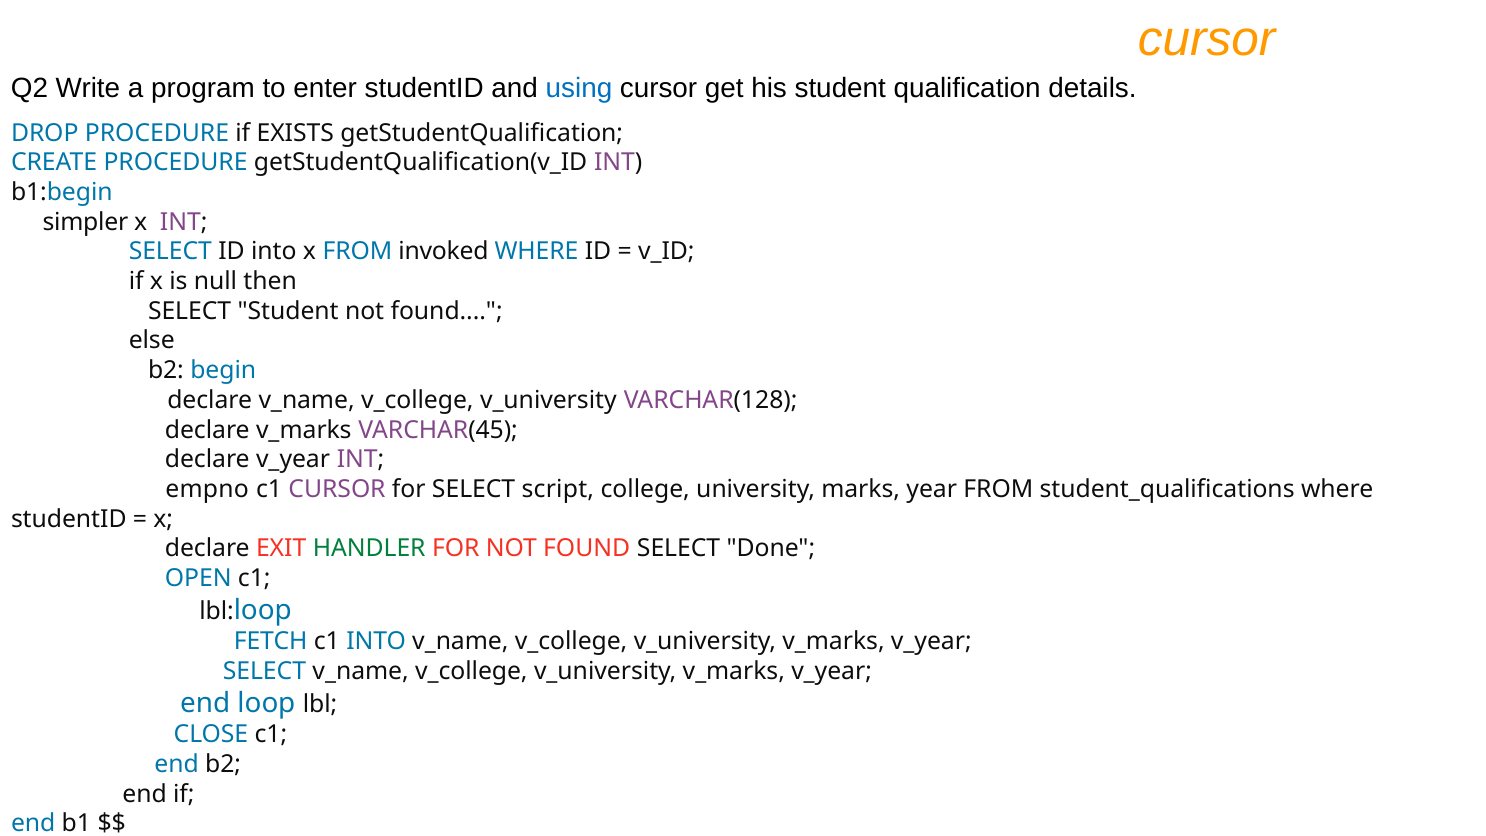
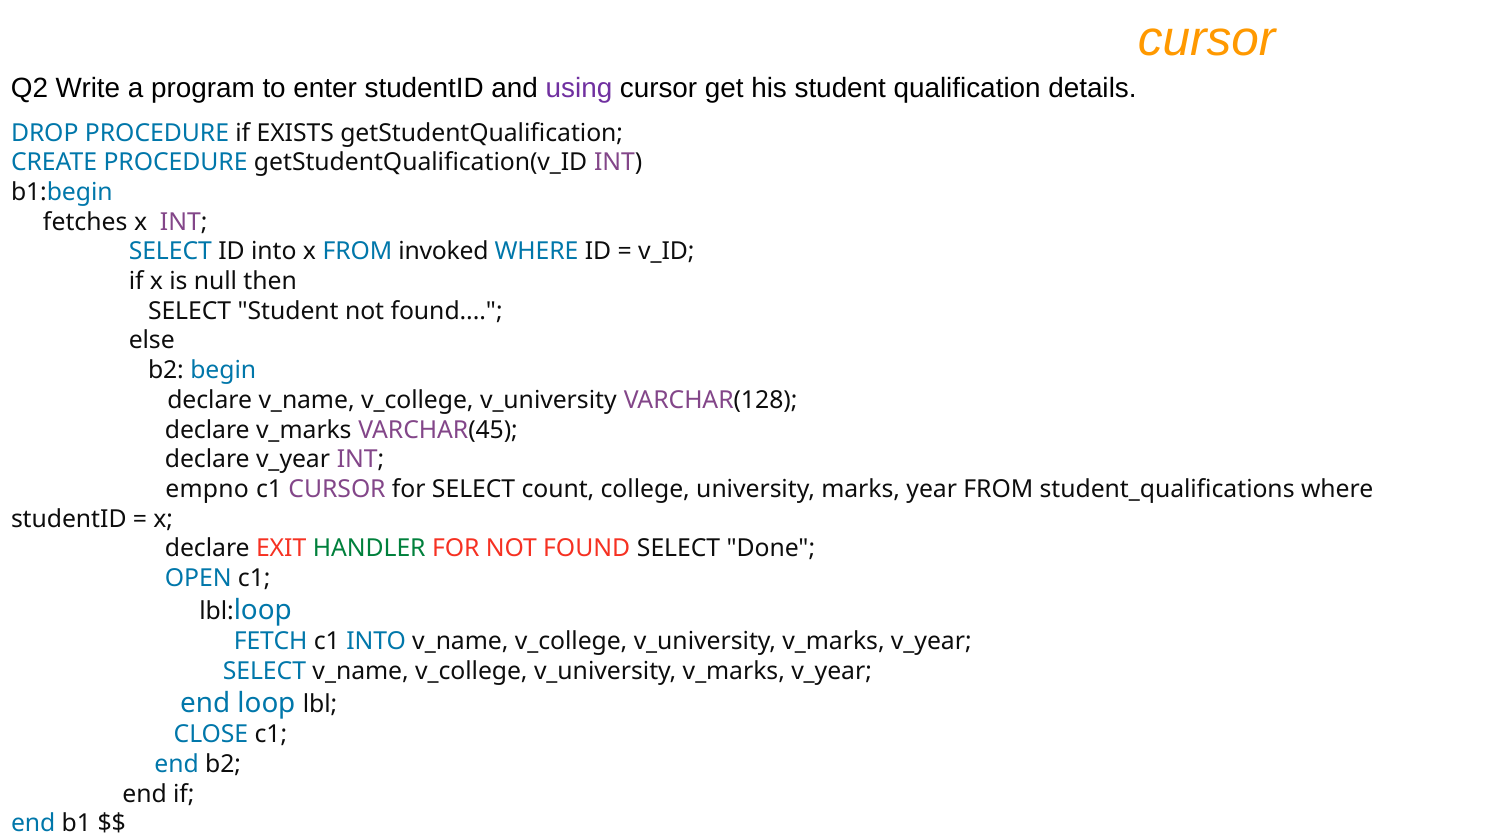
using colour: blue -> purple
simpler: simpler -> fetches
script: script -> count
